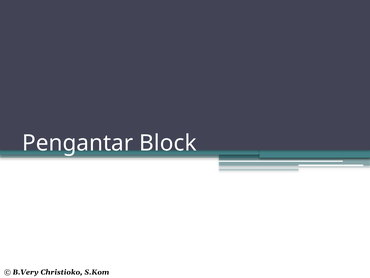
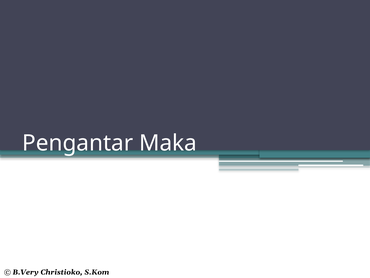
Block: Block -> Maka
